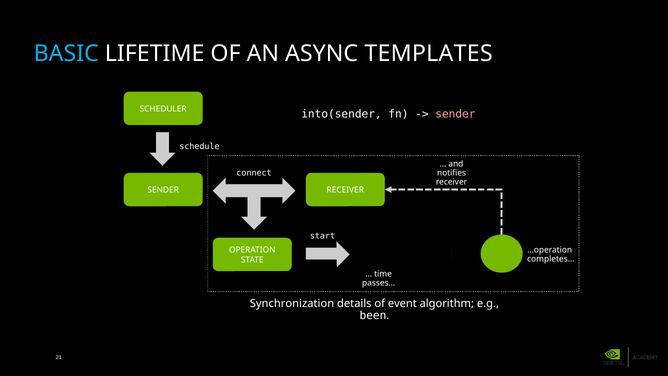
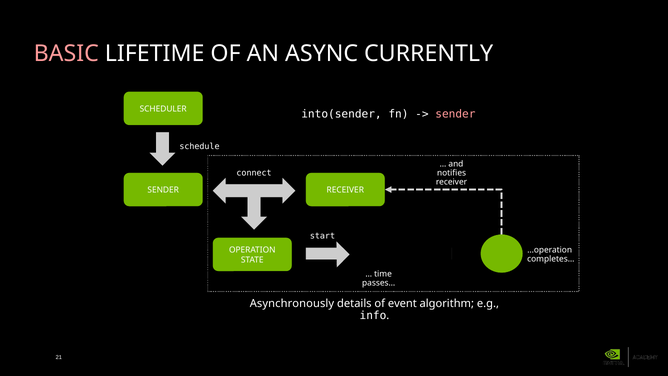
BASIC colour: light blue -> pink
TEMPLATES: TEMPLATES -> CURRENTLY
Synchronization: Synchronization -> Asynchronously
been: been -> info
